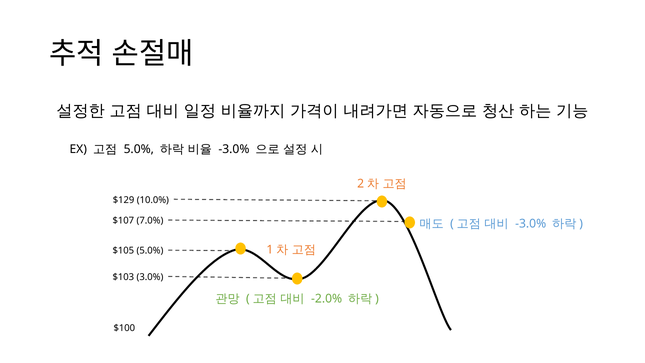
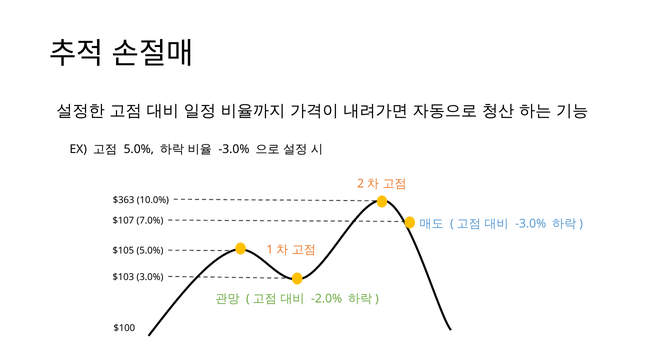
$129: $129 -> $363
